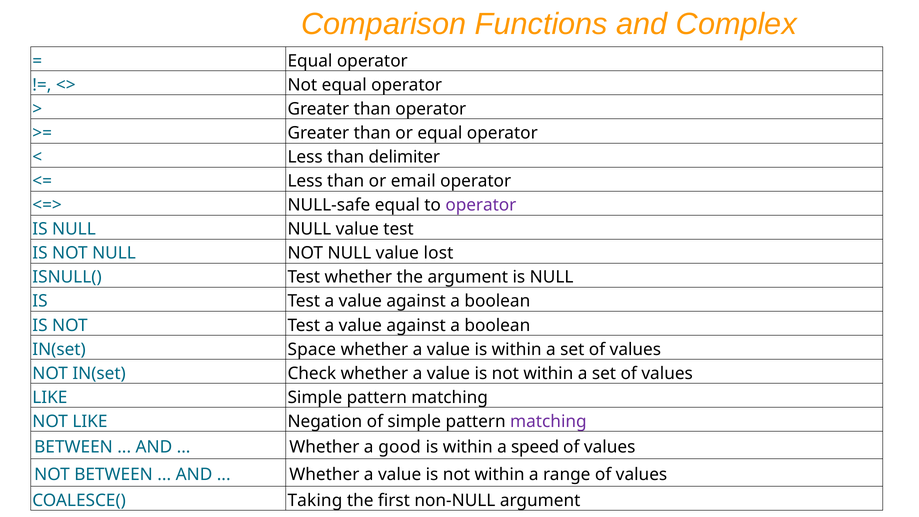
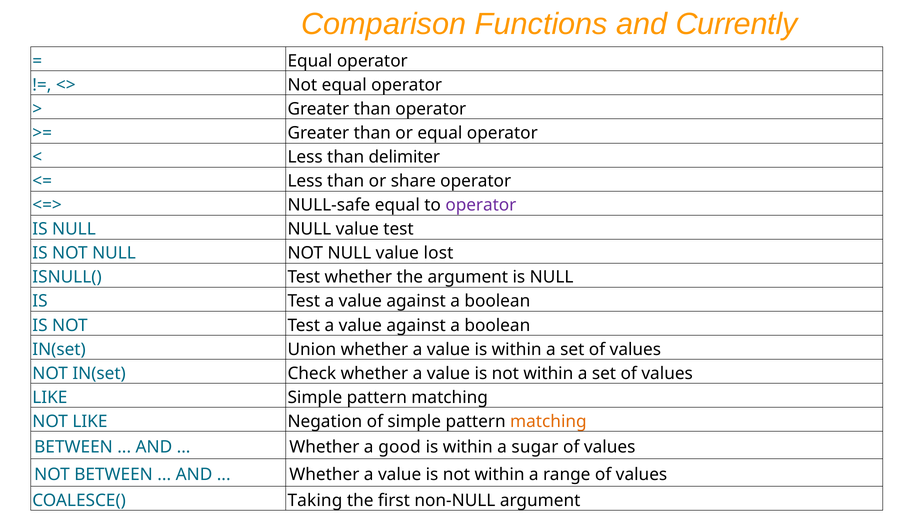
Complex: Complex -> Currently
email: email -> share
Space: Space -> Union
matching at (548, 421) colour: purple -> orange
speed: speed -> sugar
